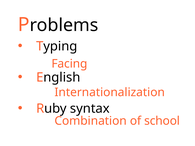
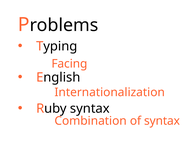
of school: school -> syntax
